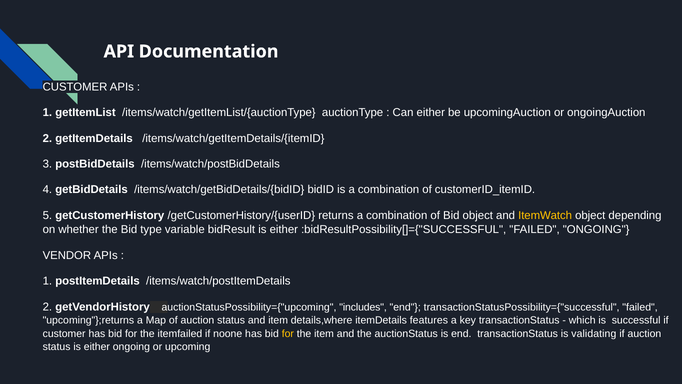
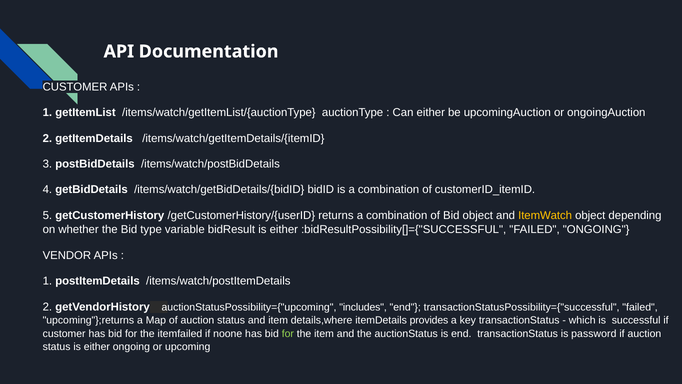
features: features -> provides
for at (288, 333) colour: yellow -> light green
validating: validating -> password
